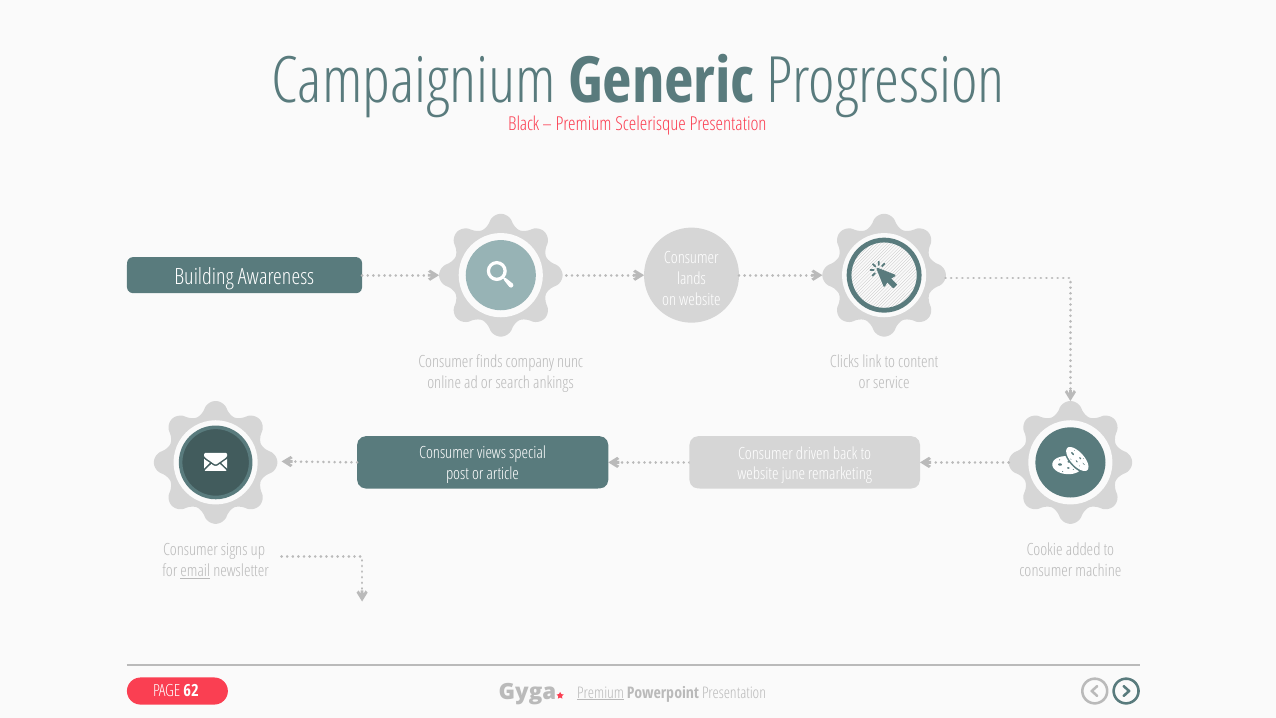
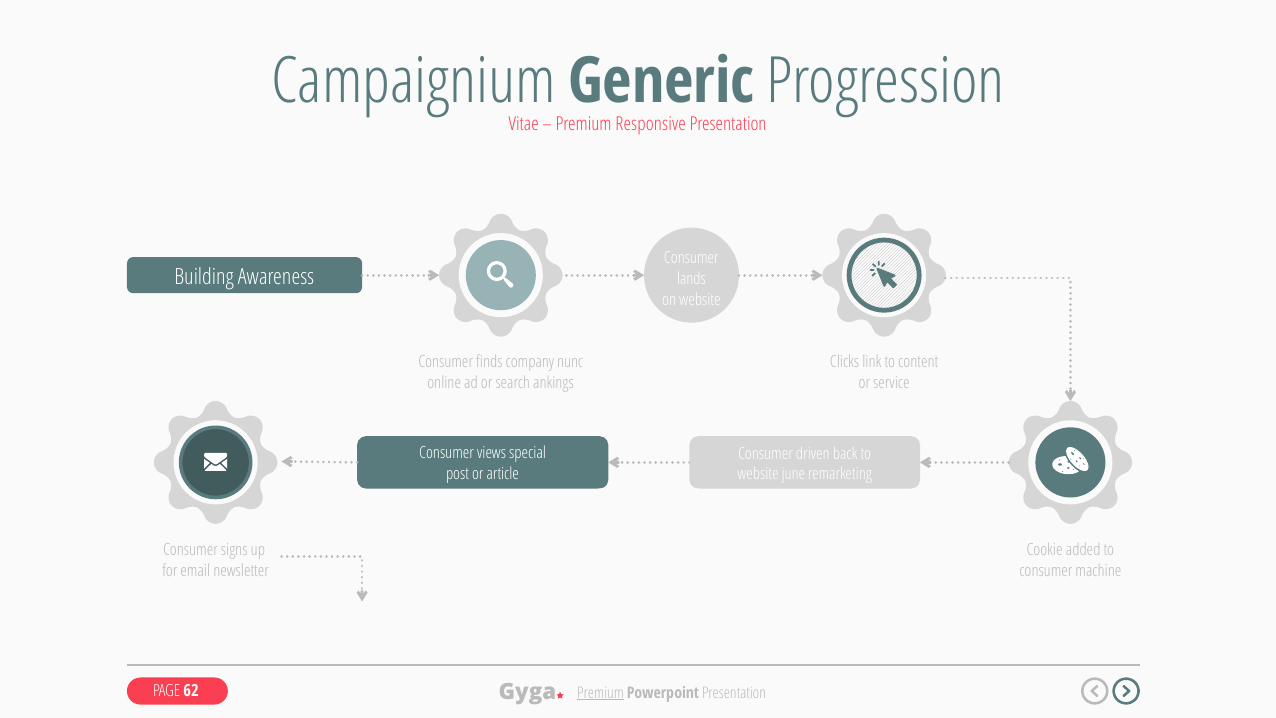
Black: Black -> Vitae
Scelerisque: Scelerisque -> Responsive
email underline: present -> none
